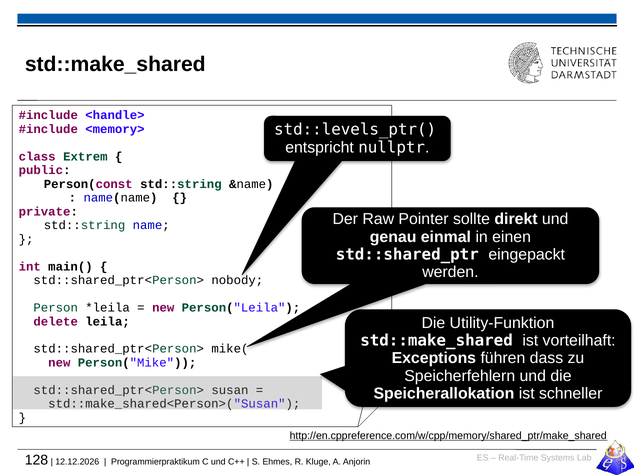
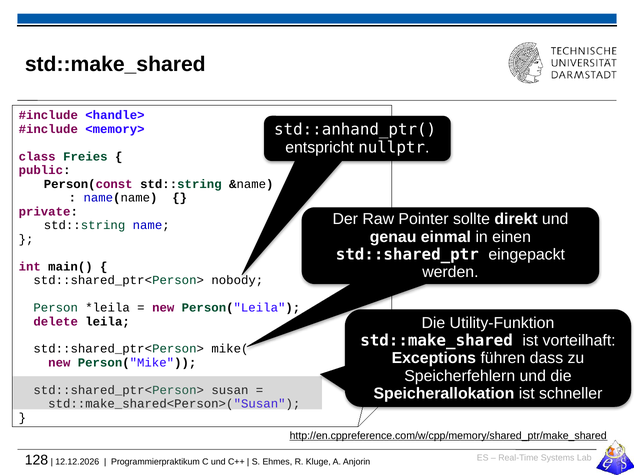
std::levels_ptr(: std::levels_ptr( -> std::anhand_ptr(
Extrem: Extrem -> Freies
